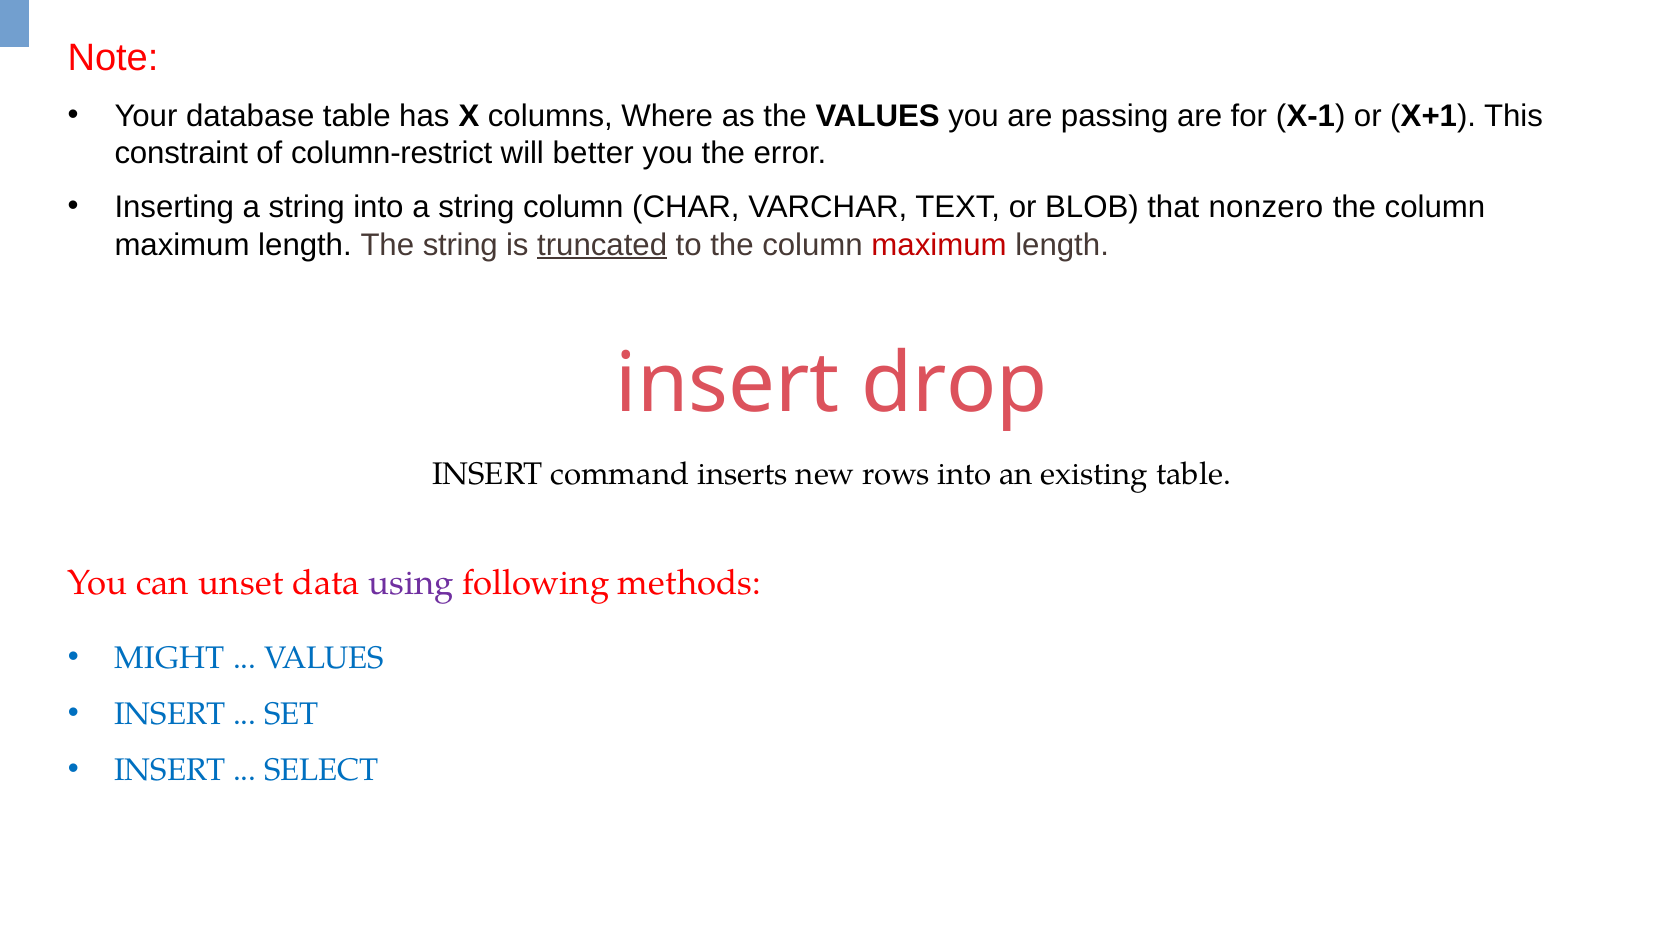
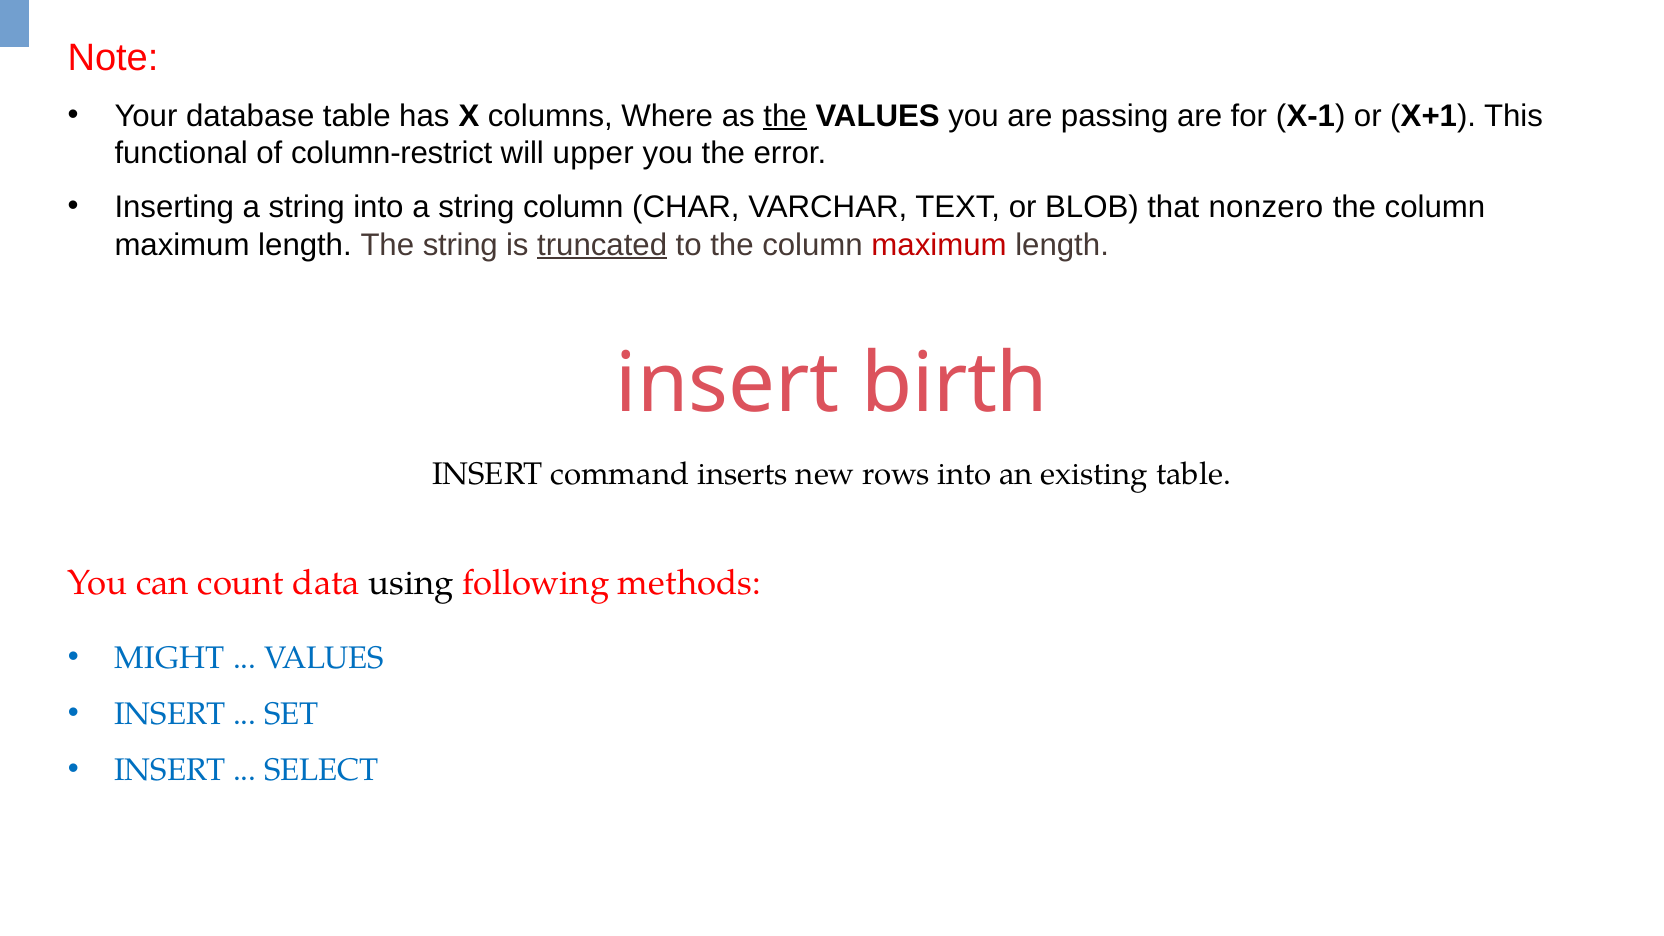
the at (785, 116) underline: none -> present
constraint: constraint -> functional
better: better -> upper
drop: drop -> birth
unset: unset -> count
using colour: purple -> black
